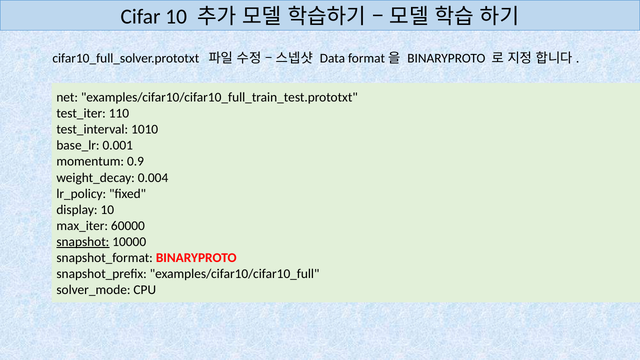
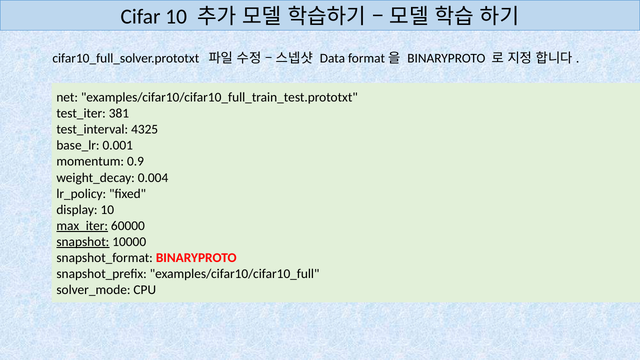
110: 110 -> 381
1010: 1010 -> 4325
max_iter underline: none -> present
